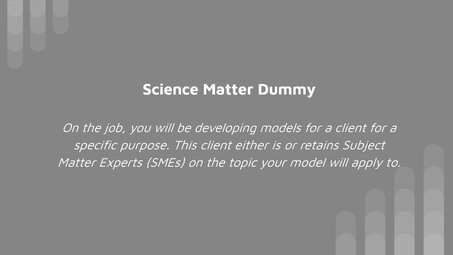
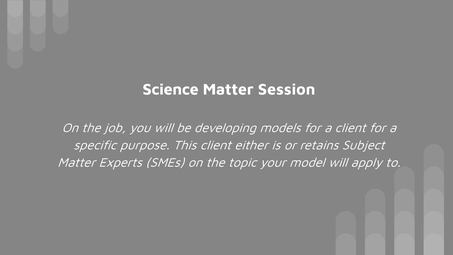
Dummy: Dummy -> Session
